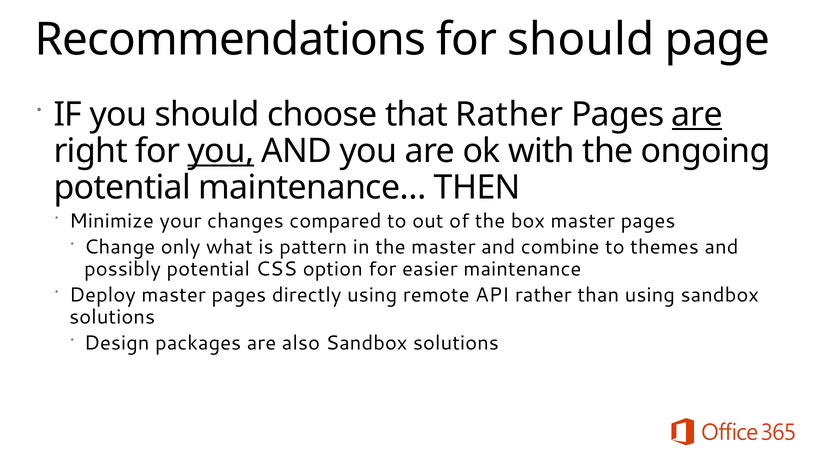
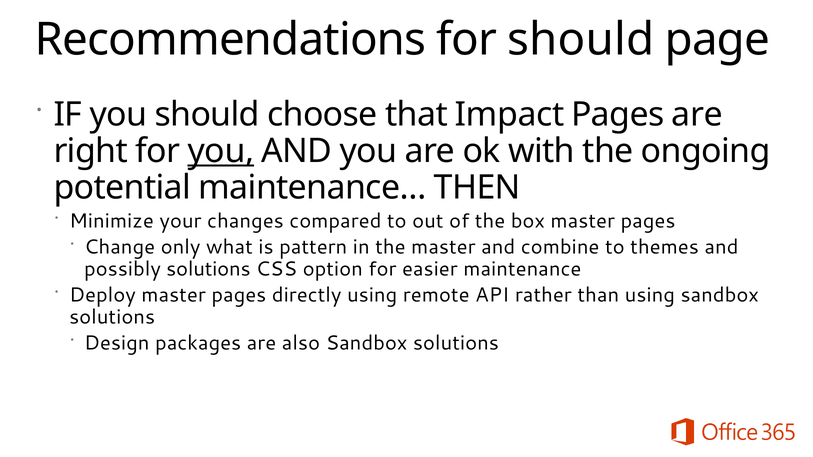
that Rather: Rather -> Impact
are at (697, 115) underline: present -> none
possibly potential: potential -> solutions
